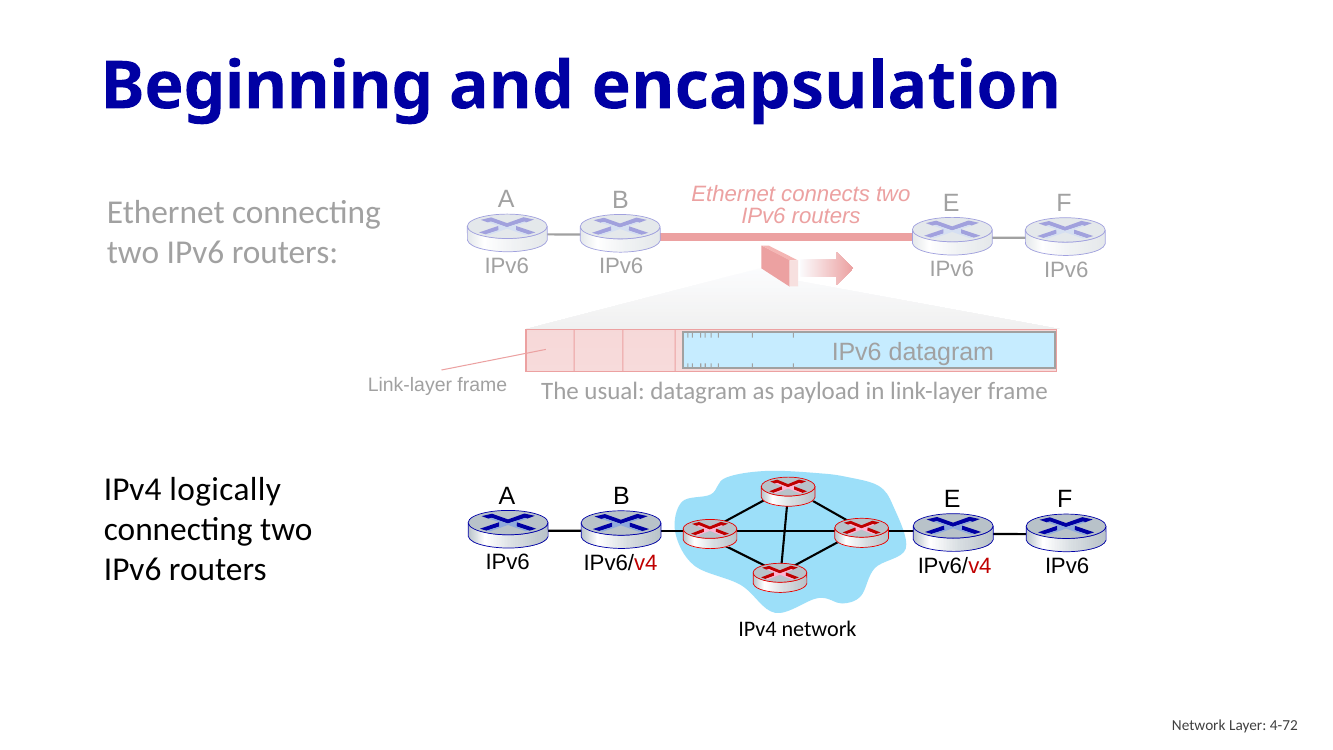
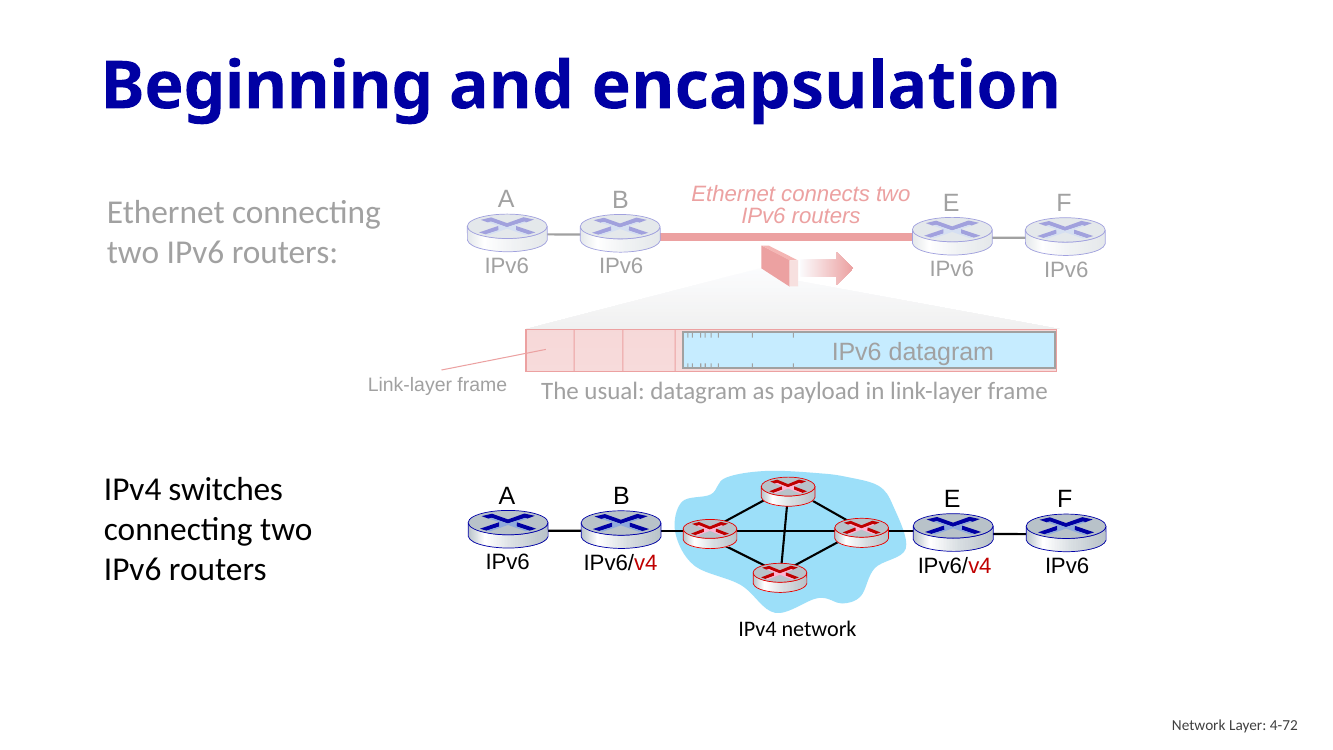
logically: logically -> switches
